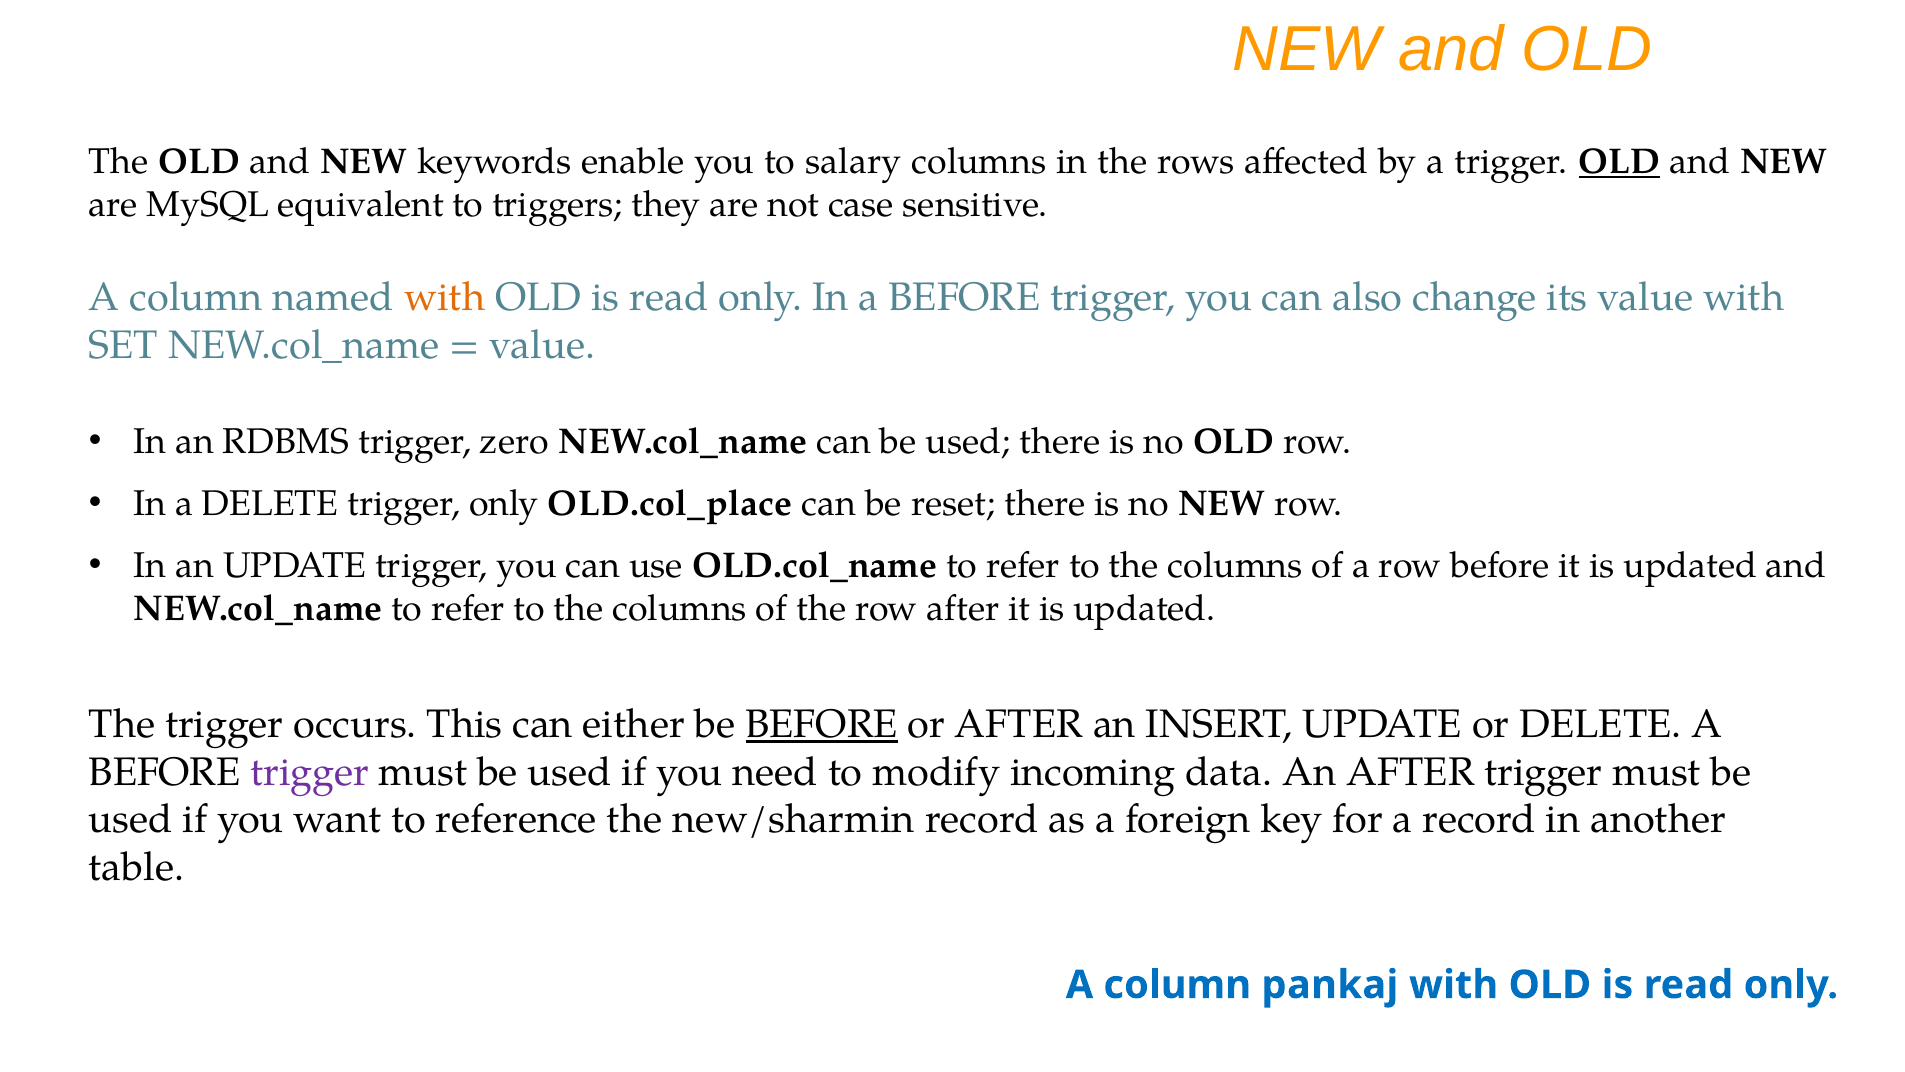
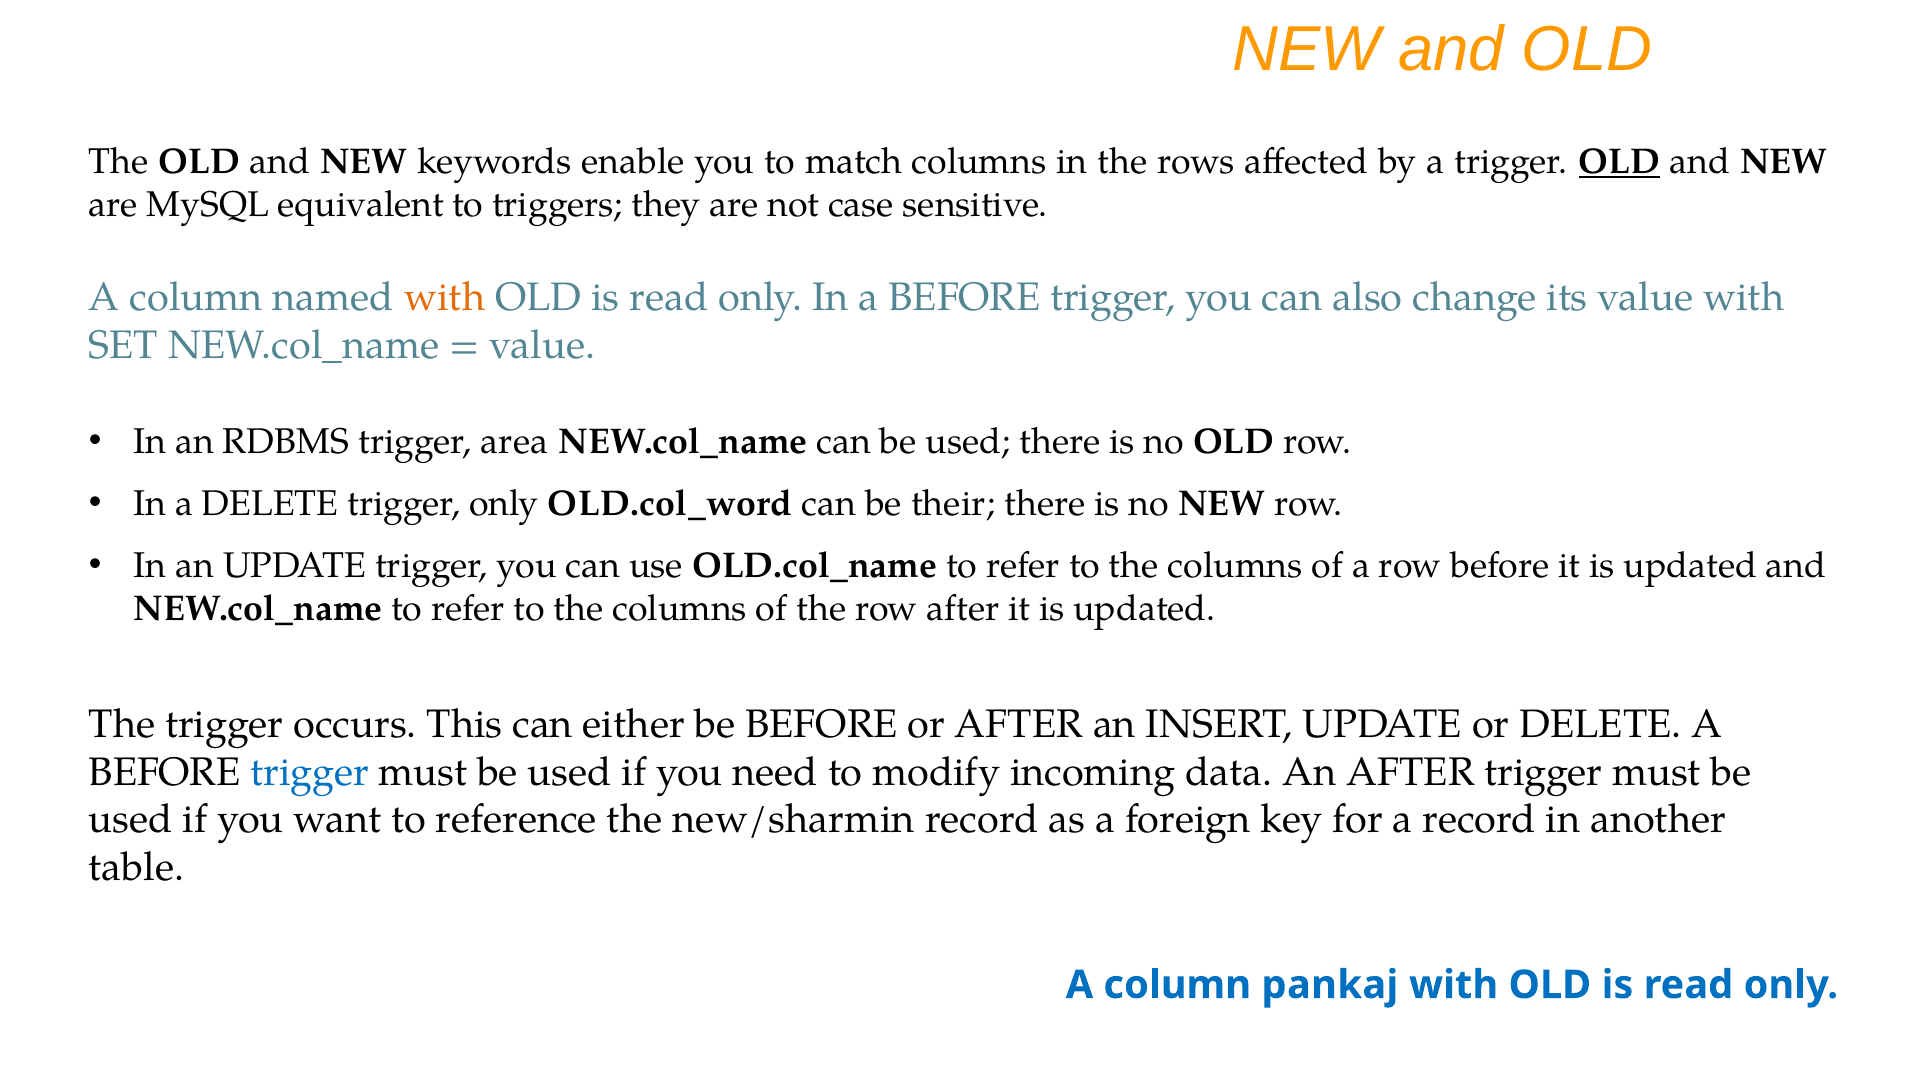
salary: salary -> match
zero: zero -> area
OLD.col_place: OLD.col_place -> OLD.col_word
reset: reset -> their
BEFORE at (822, 724) underline: present -> none
trigger at (310, 772) colour: purple -> blue
